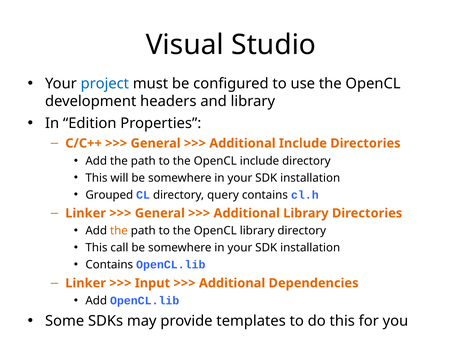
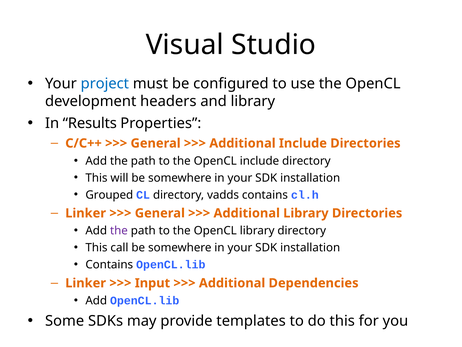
Edition: Edition -> Results
query: query -> vadds
the at (119, 231) colour: orange -> purple
